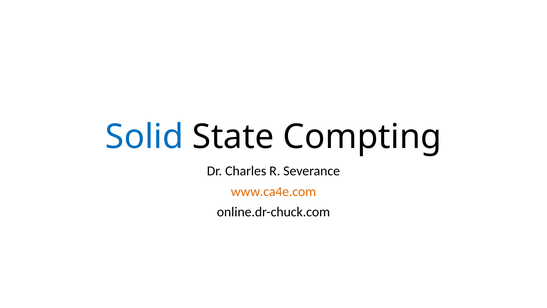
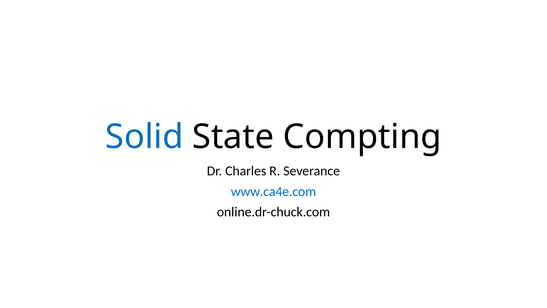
www.ca4e.com colour: orange -> blue
